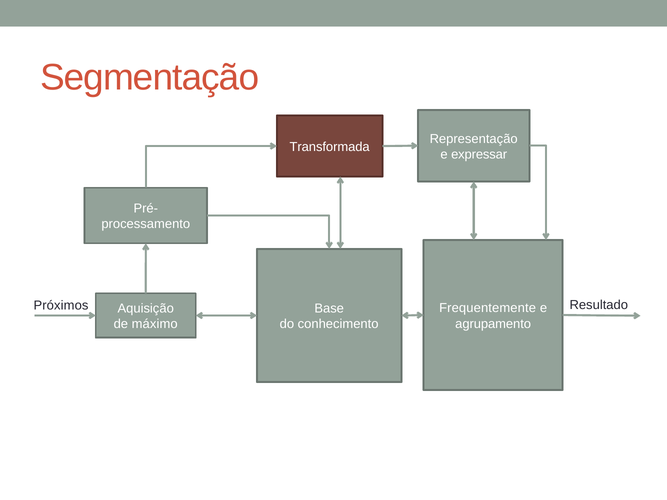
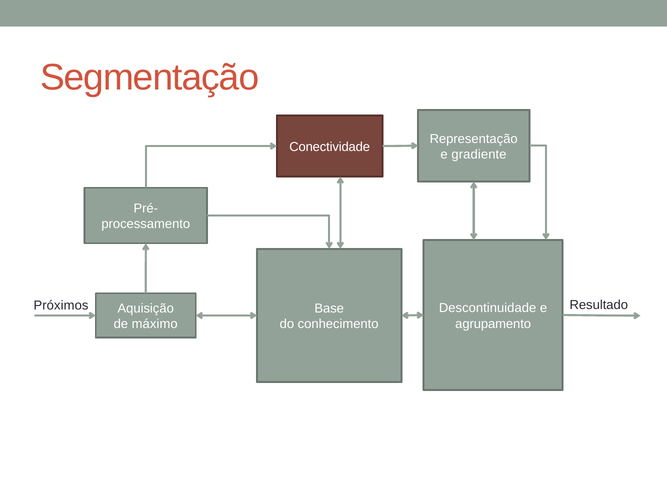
Transformada: Transformada -> Conectividade
expressar: expressar -> gradiente
Frequentemente: Frequentemente -> Descontinuidade
